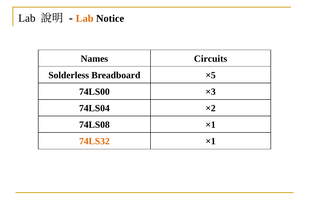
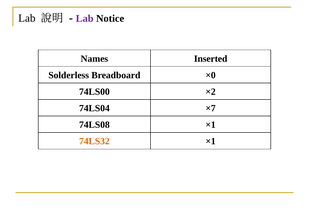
Lab at (85, 19) colour: orange -> purple
Circuits: Circuits -> Inserted
×5: ×5 -> ×0
×3: ×3 -> ×2
×2: ×2 -> ×7
